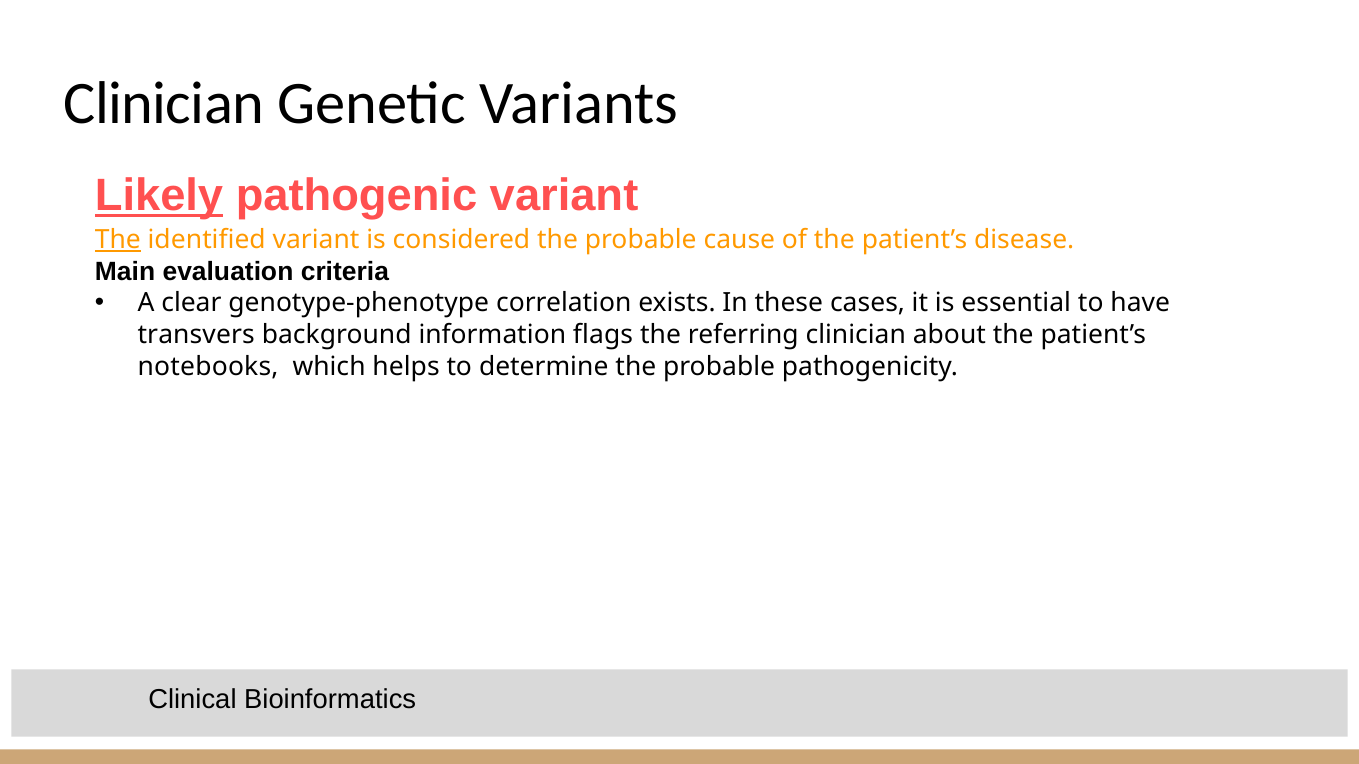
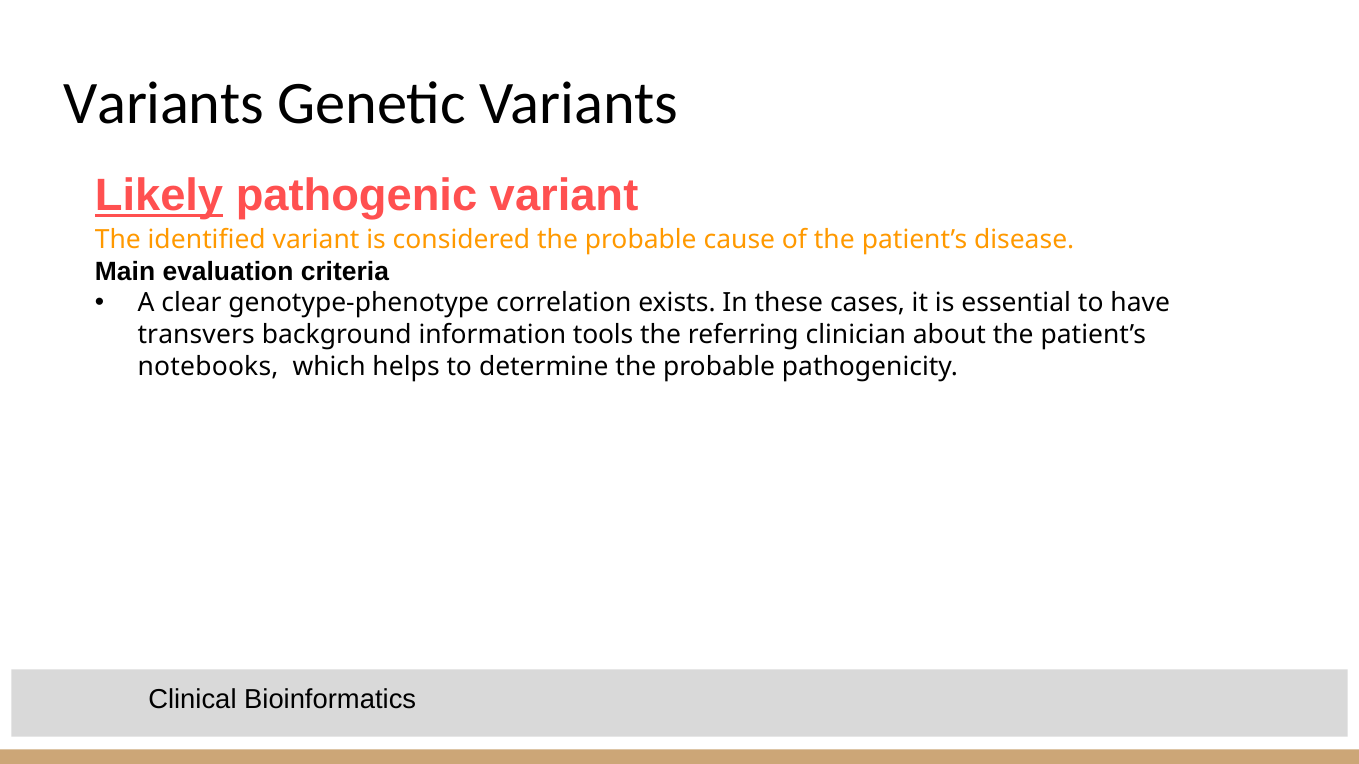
Clinician at (164, 104): Clinician -> Variants
The at (118, 240) underline: present -> none
flags: flags -> tools
